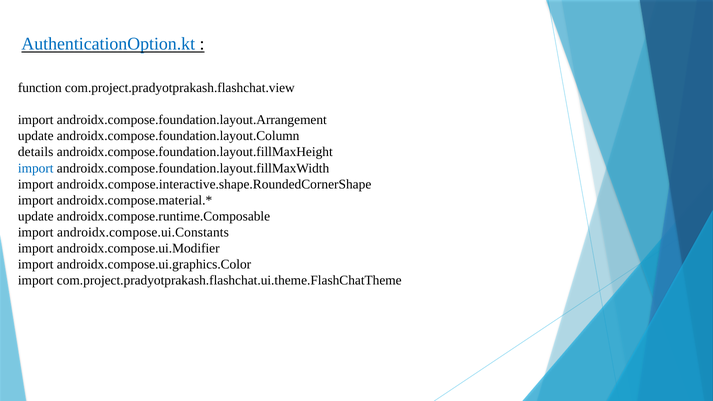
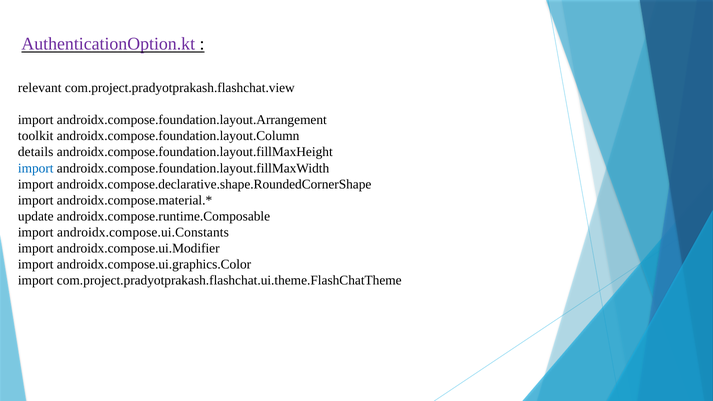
AuthenticationOption.kt colour: blue -> purple
function: function -> relevant
update at (36, 136): update -> toolkit
androidx.compose.interactive.shape.RoundedCornerShape: androidx.compose.interactive.shape.RoundedCornerShape -> androidx.compose.declarative.shape.RoundedCornerShape
